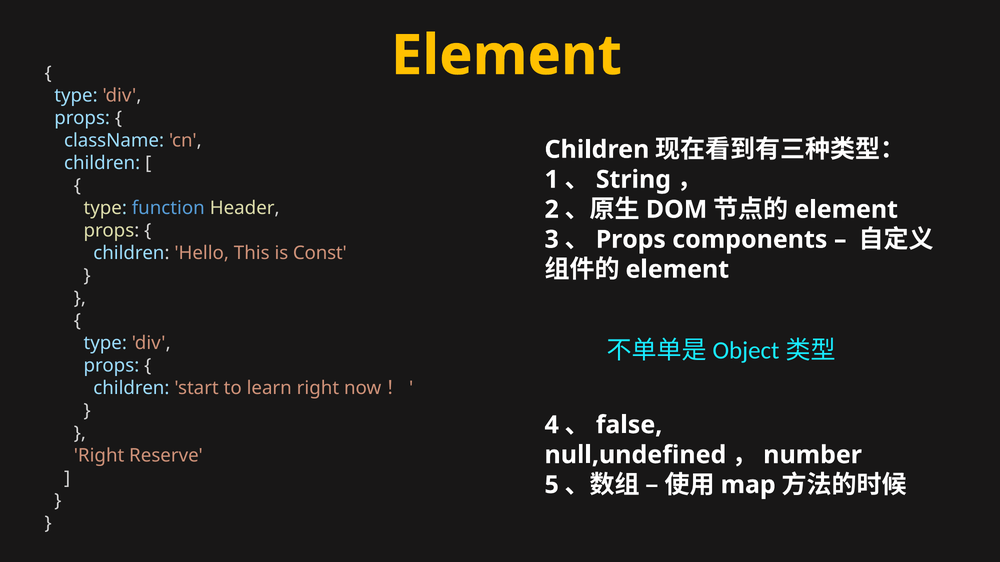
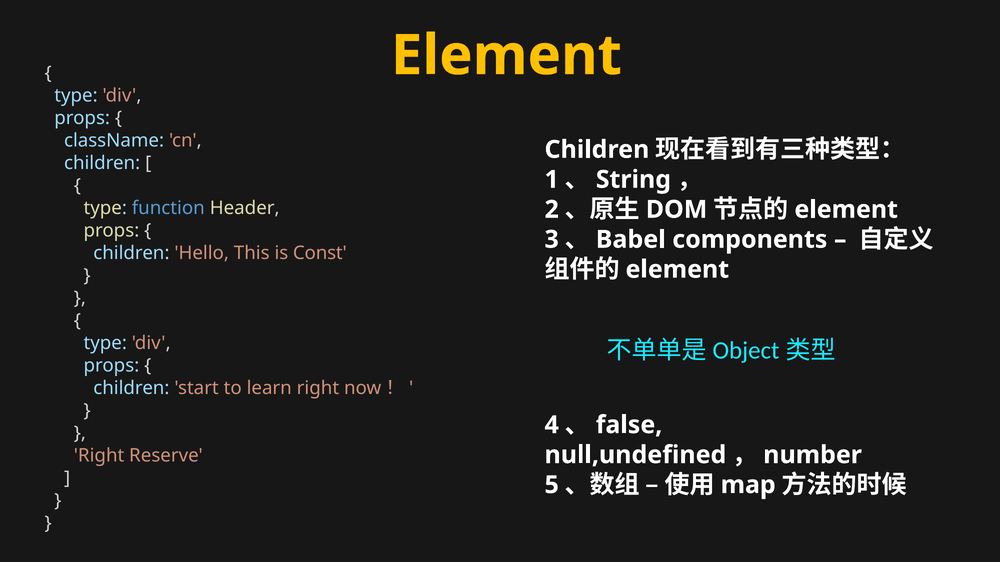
Props at (631, 240): Props -> Babel
